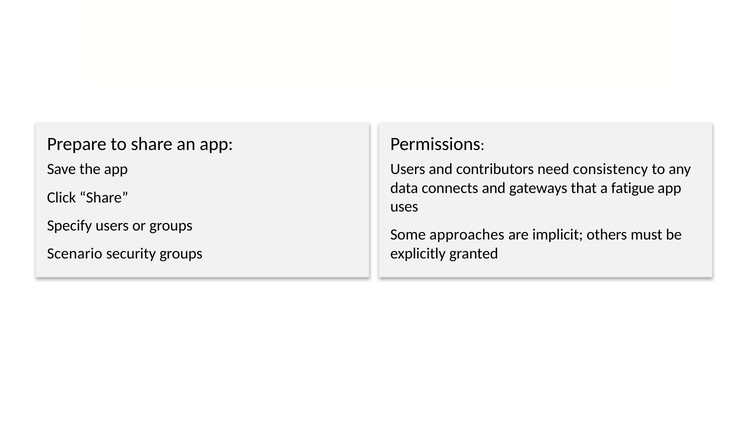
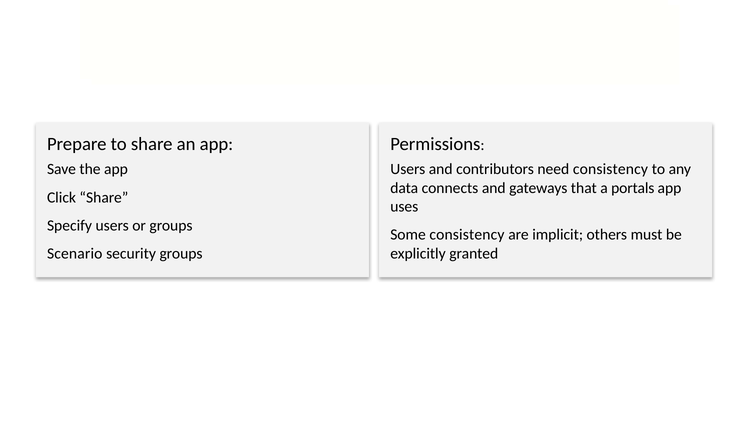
fatigue: fatigue -> portals
Some approaches: approaches -> consistency
